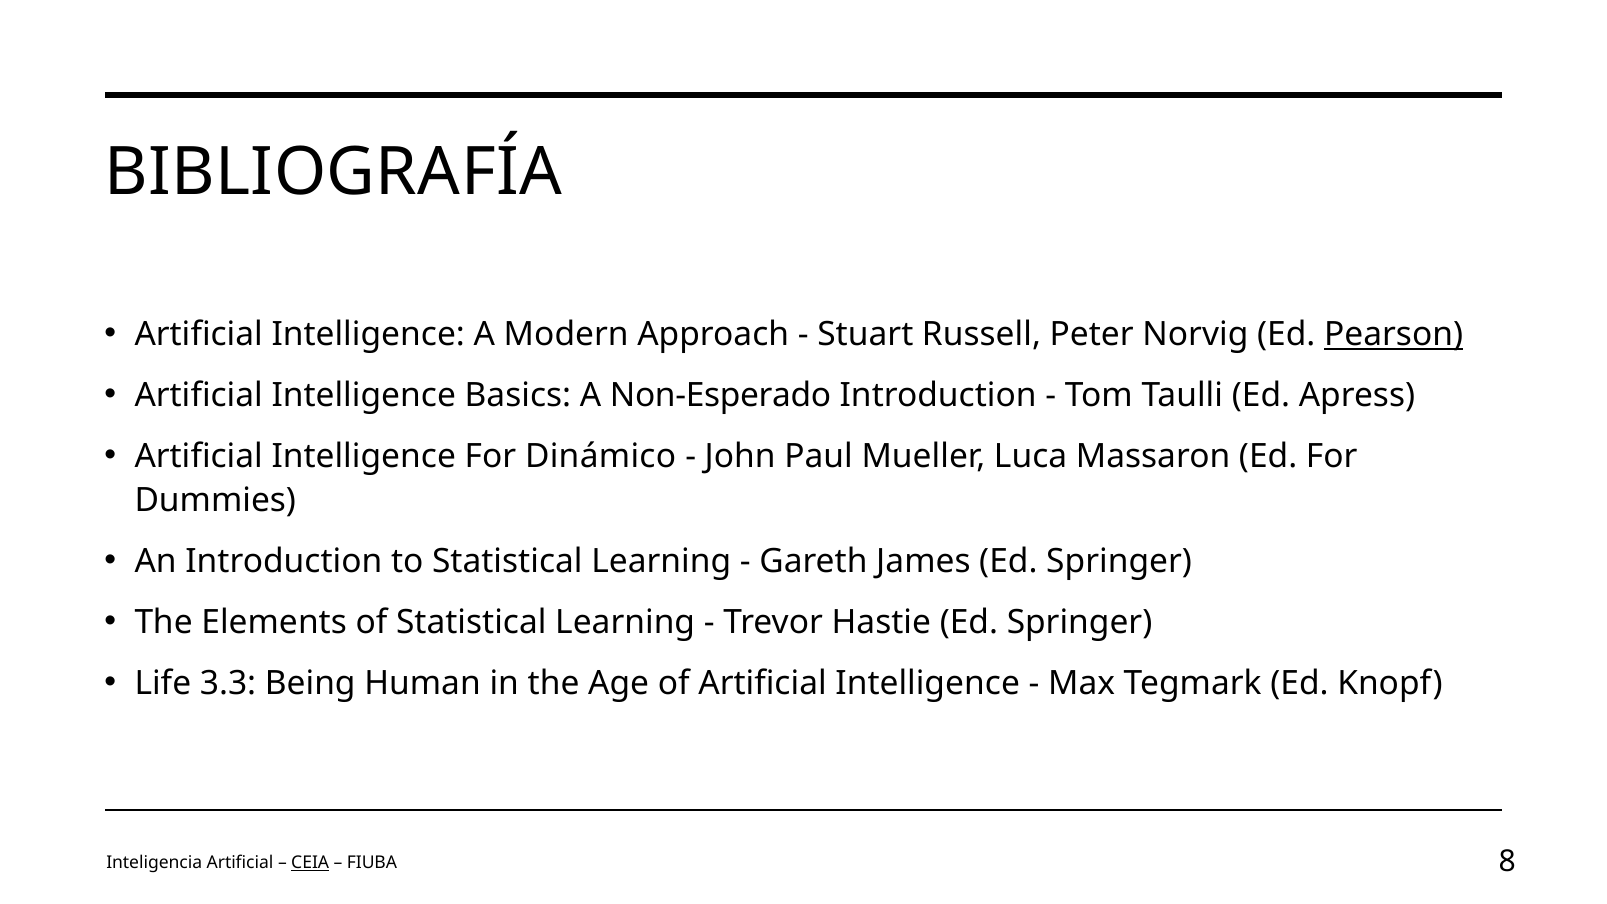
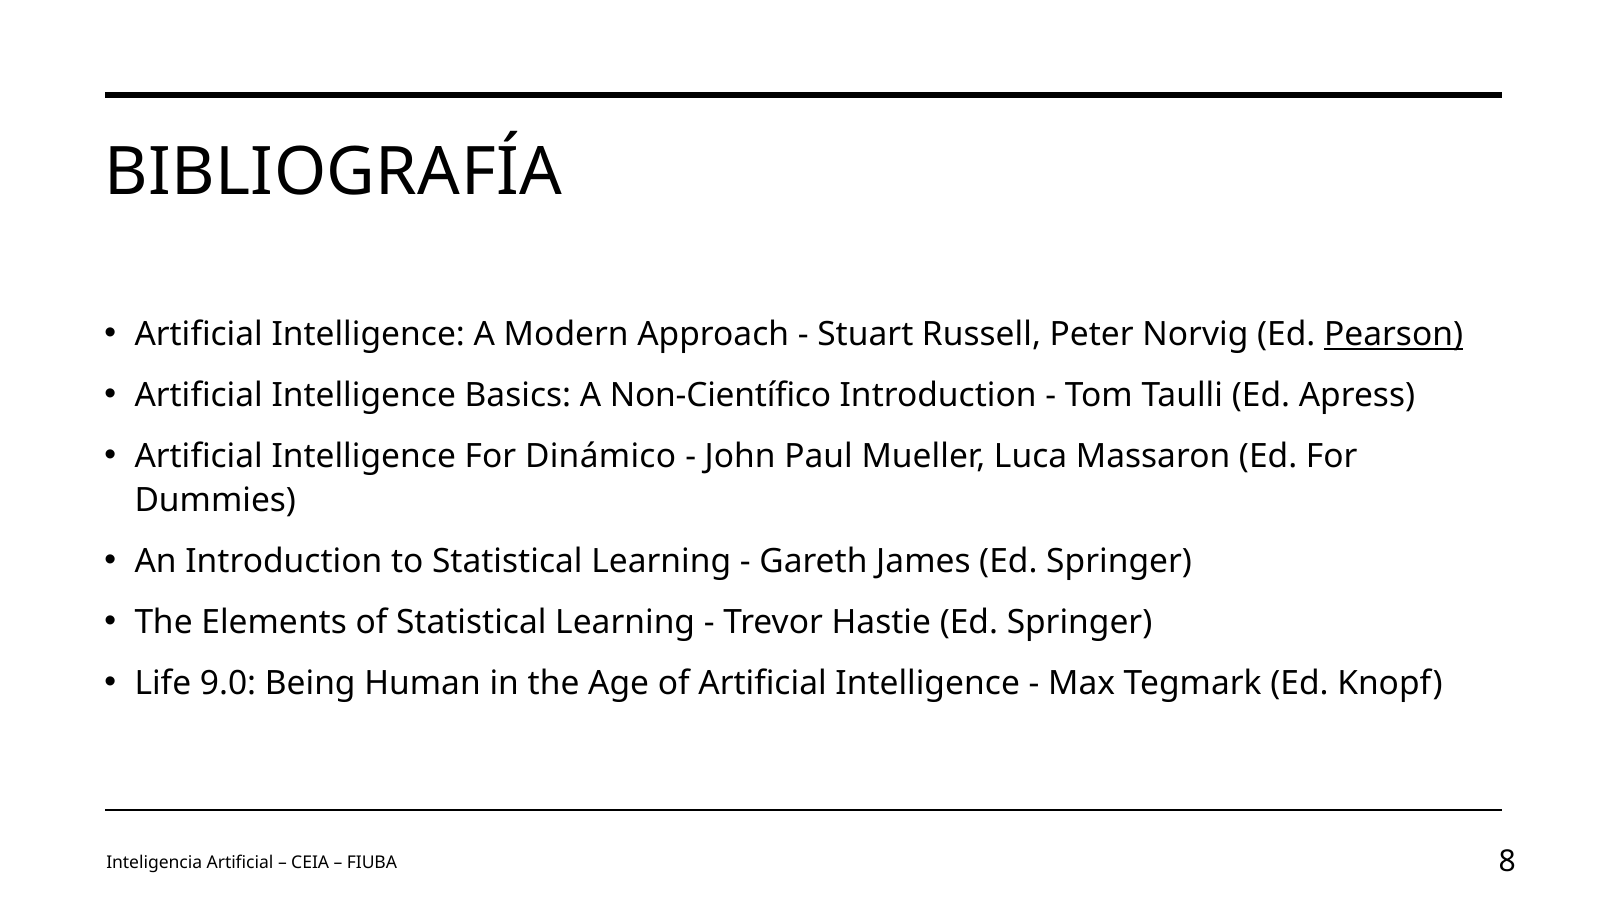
Non-Esperado: Non-Esperado -> Non-Científico
3.3: 3.3 -> 9.0
CEIA underline: present -> none
